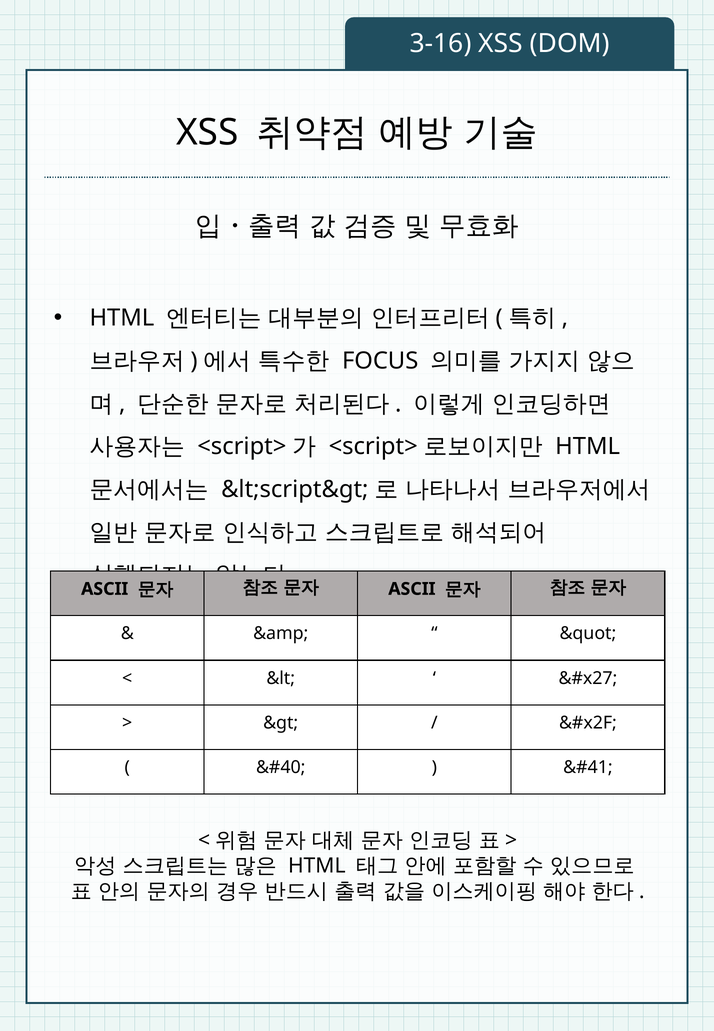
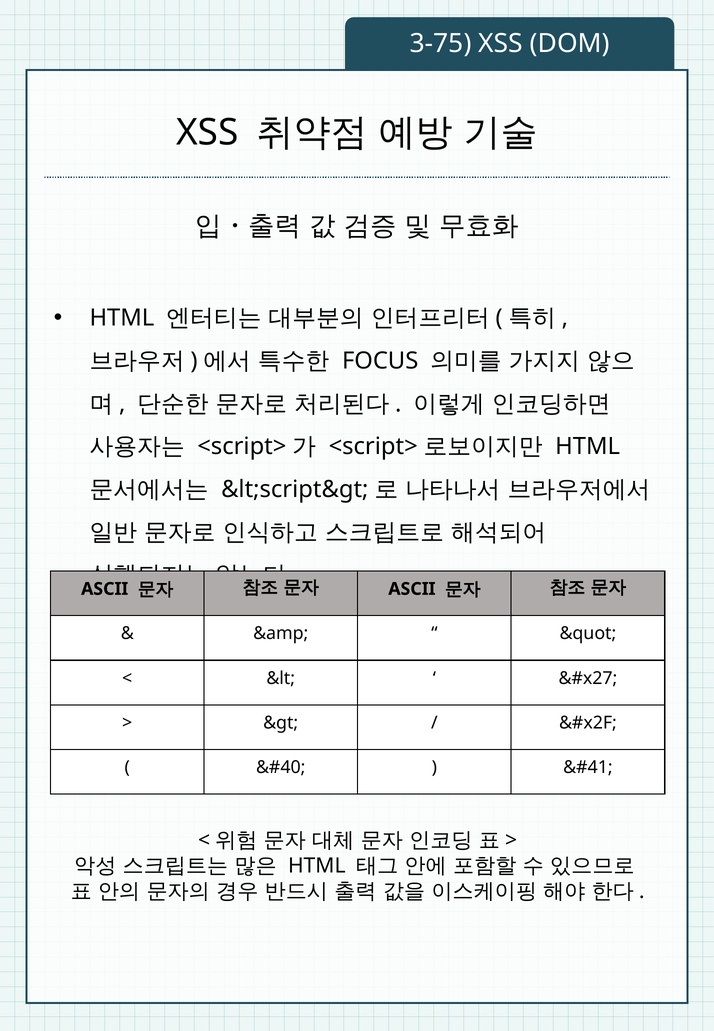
3-16: 3-16 -> 3-75
